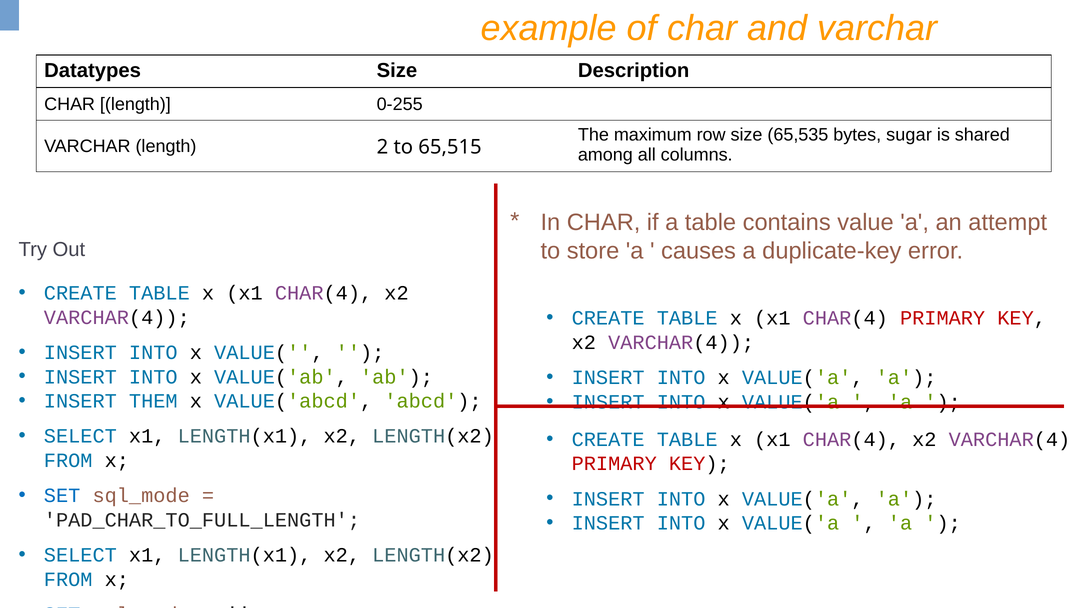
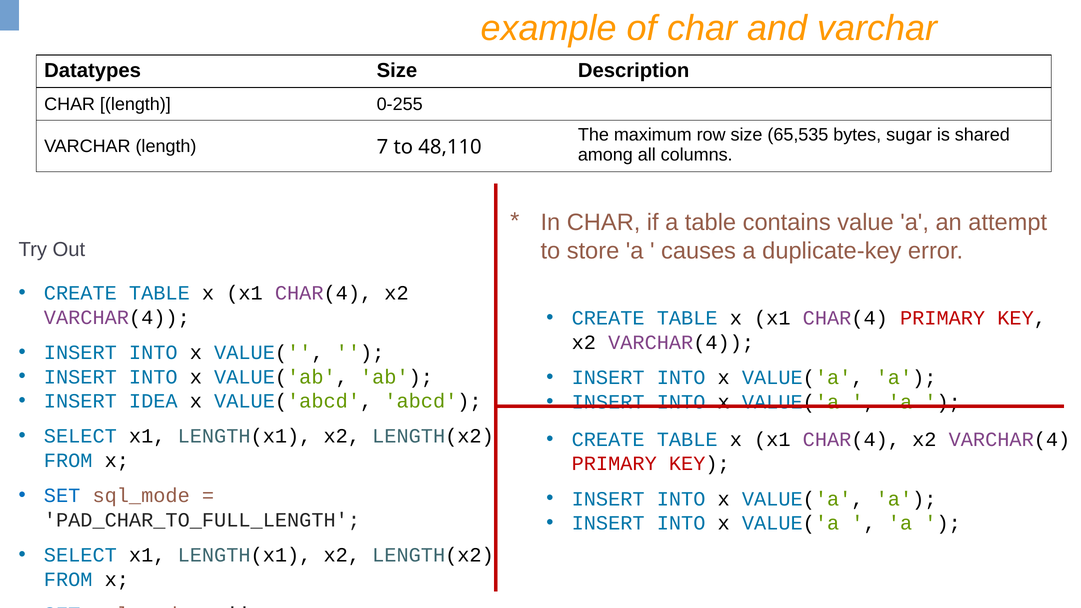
2: 2 -> 7
65,515: 65,515 -> 48,110
THEM: THEM -> IDEA
